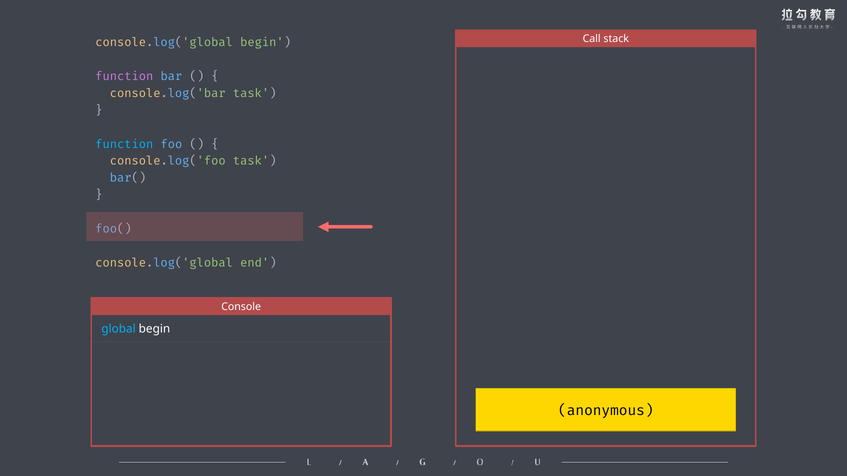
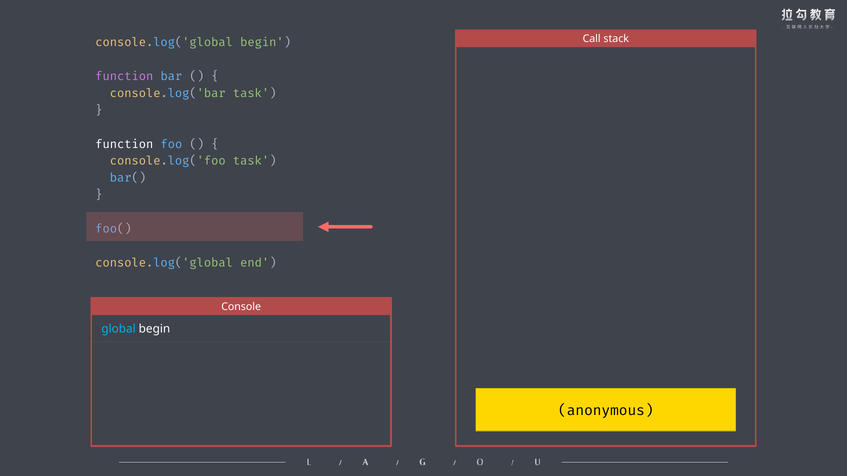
function at (124, 144) colour: light blue -> white
